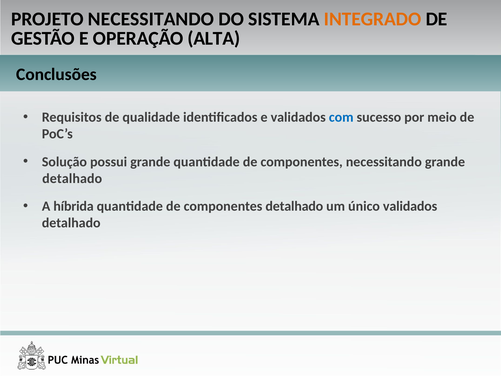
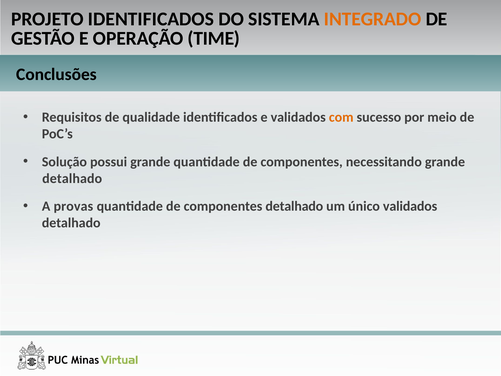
PROJETO NECESSITANDO: NECESSITANDO -> IDENTIFICADOS
ALTA: ALTA -> TIME
com colour: blue -> orange
híbrida: híbrida -> provas
